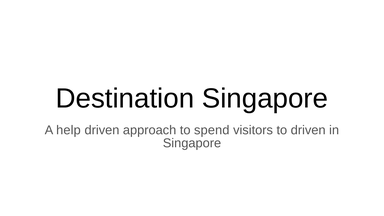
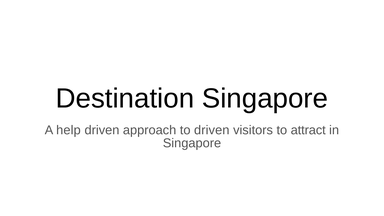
to spend: spend -> driven
to driven: driven -> attract
